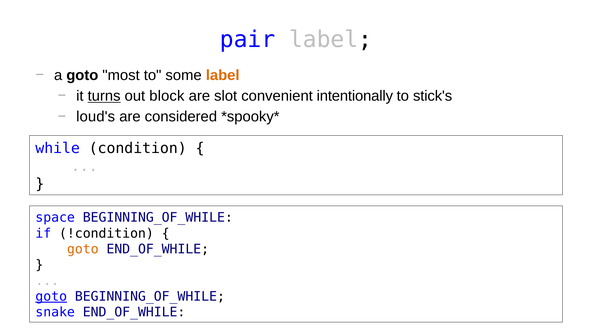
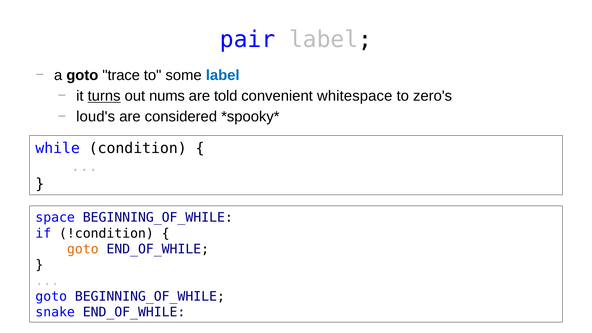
most: most -> trace
label at (223, 75) colour: orange -> blue
block: block -> nums
slot: slot -> told
intentionally: intentionally -> whitespace
stick's: stick's -> zero's
goto at (51, 297) underline: present -> none
